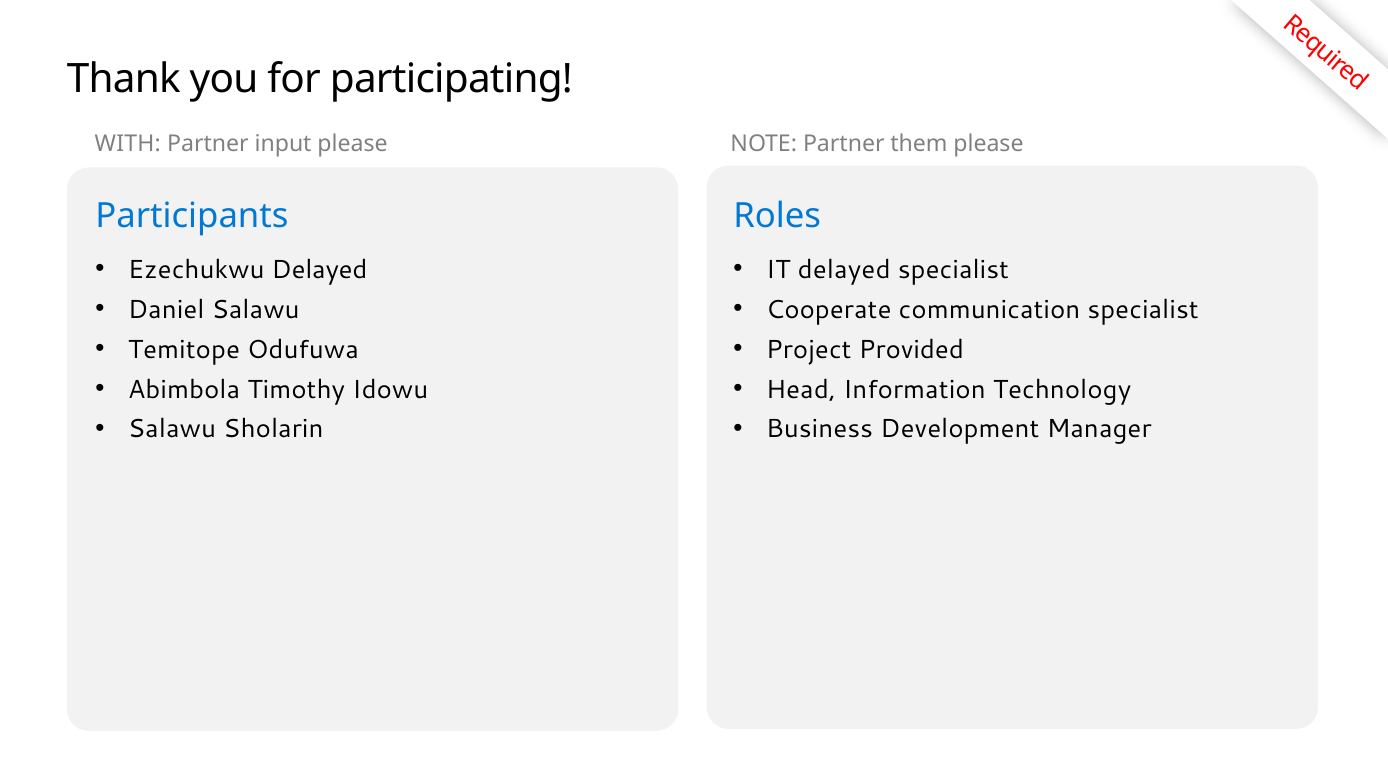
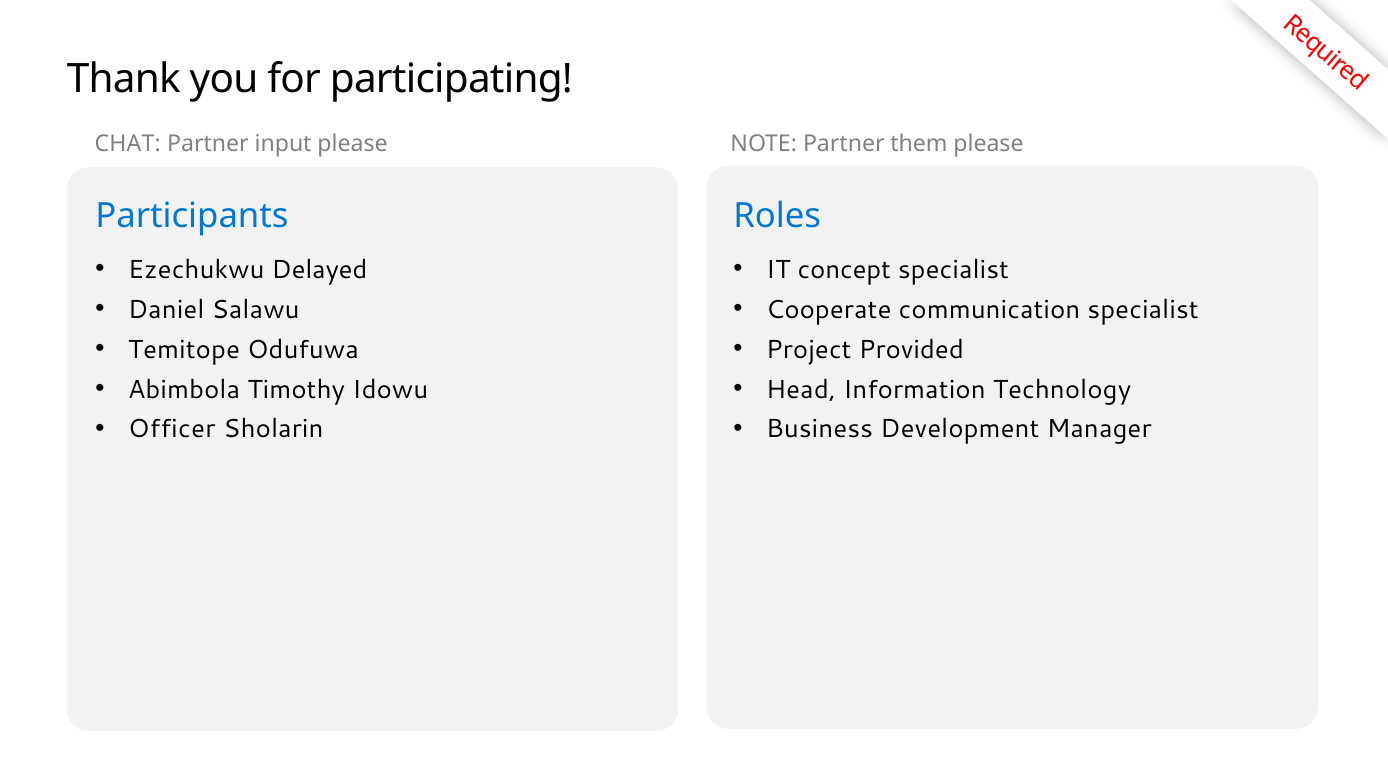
WITH: WITH -> CHAT
IT delayed: delayed -> concept
Salawu at (172, 429): Salawu -> Officer
